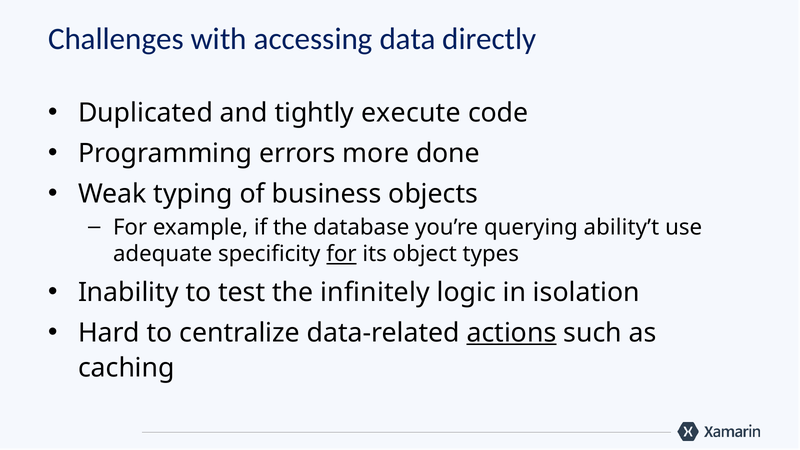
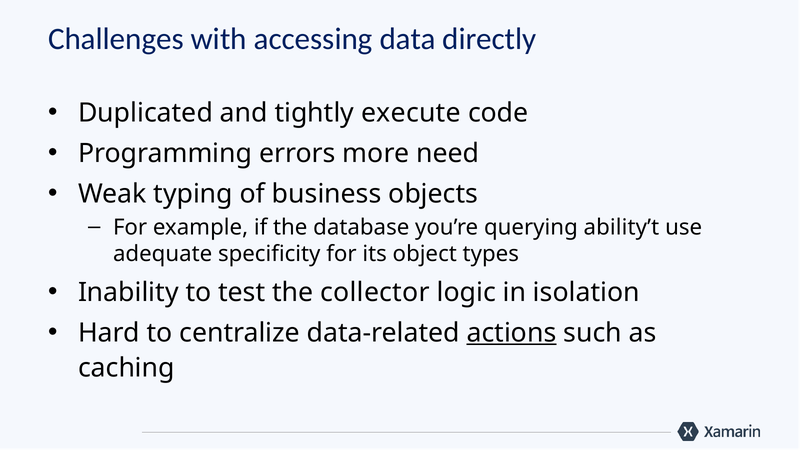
done: done -> need
for at (341, 254) underline: present -> none
infinitely: infinitely -> collector
